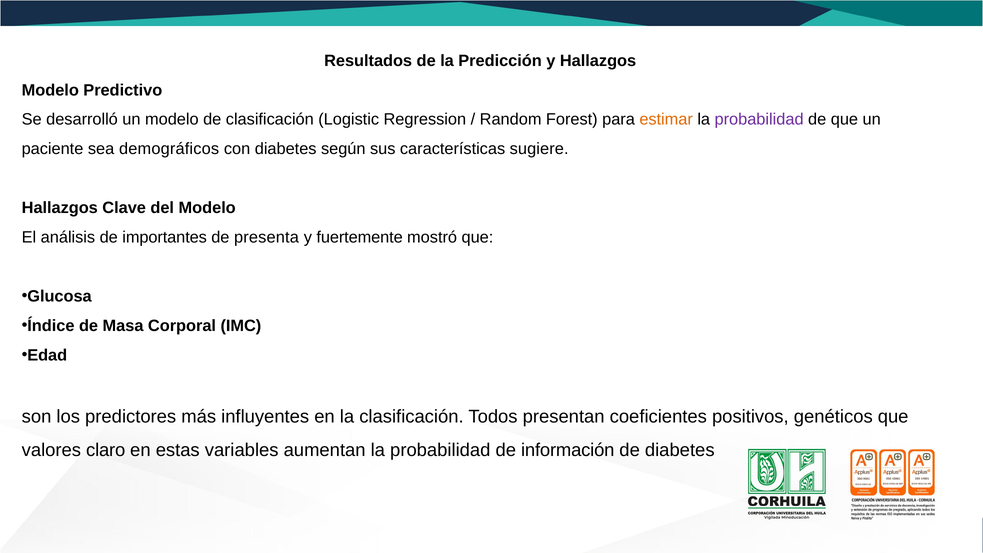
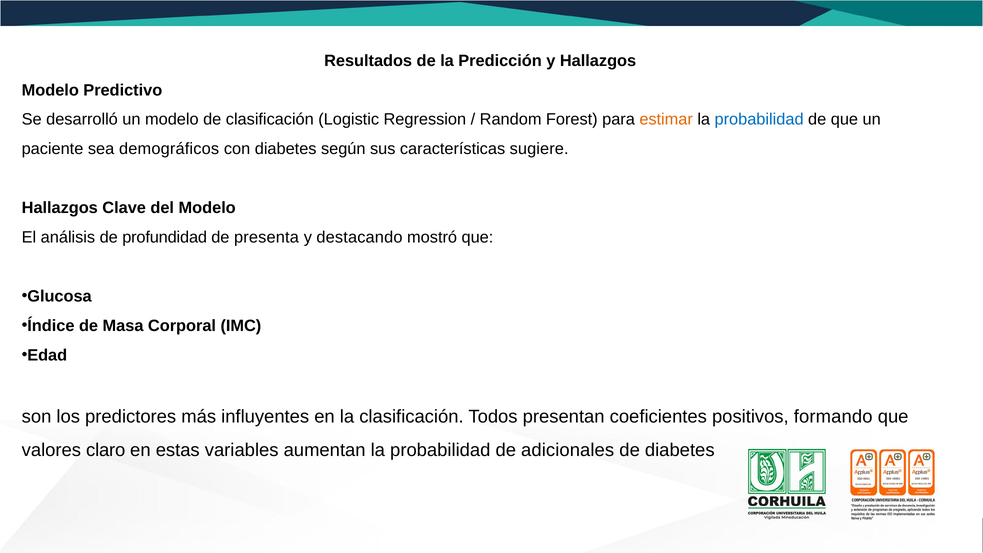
probabilidad at (759, 120) colour: purple -> blue
importantes: importantes -> profundidad
fuertemente: fuertemente -> destacando
genéticos: genéticos -> formando
información: información -> adicionales
